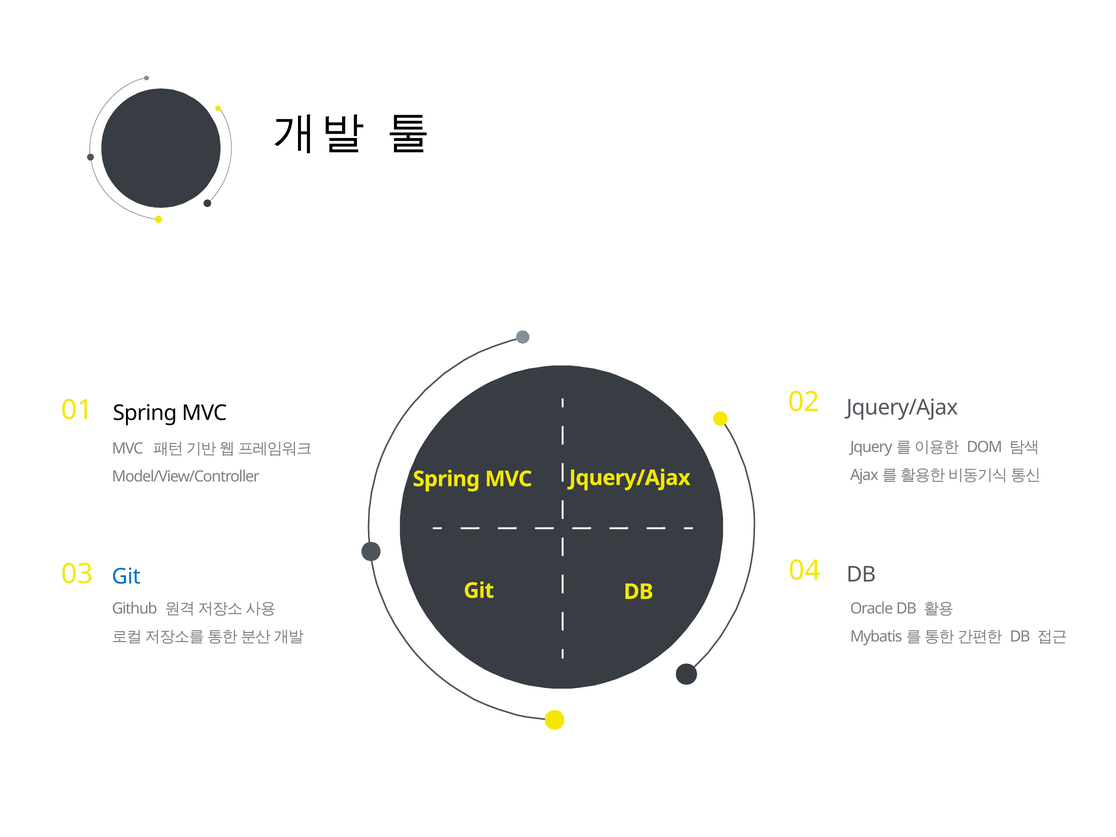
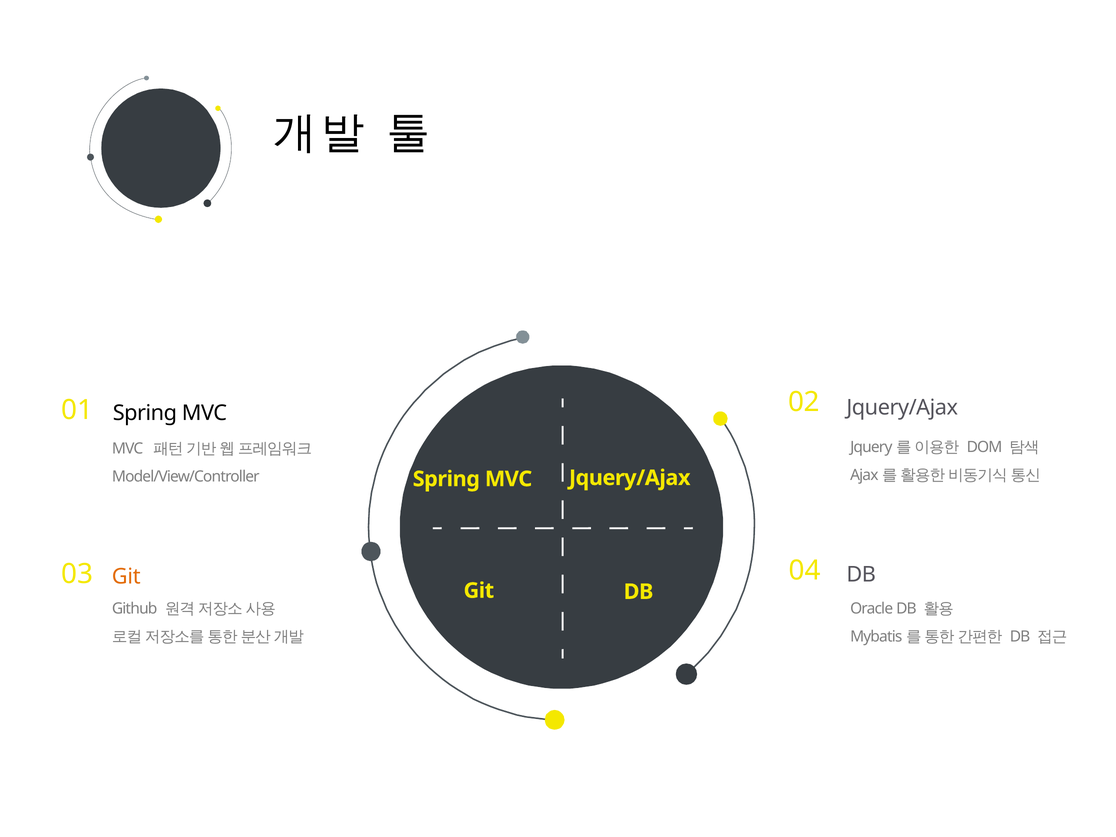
Git at (126, 577) colour: blue -> orange
